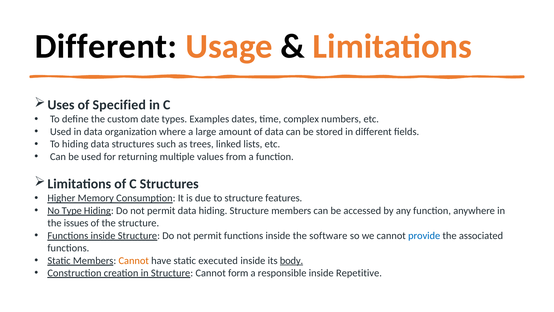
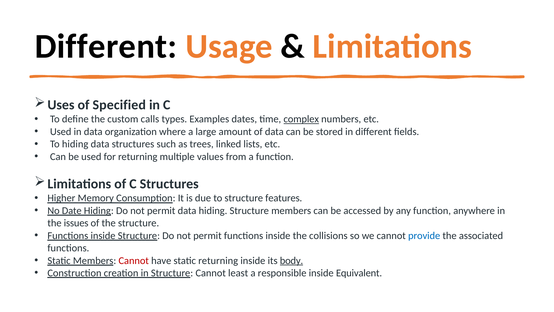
date: date -> calls
complex underline: none -> present
Type: Type -> Date
software: software -> collisions
Cannot at (134, 260) colour: orange -> red
static executed: executed -> returning
form: form -> least
Repetitive: Repetitive -> Equivalent
